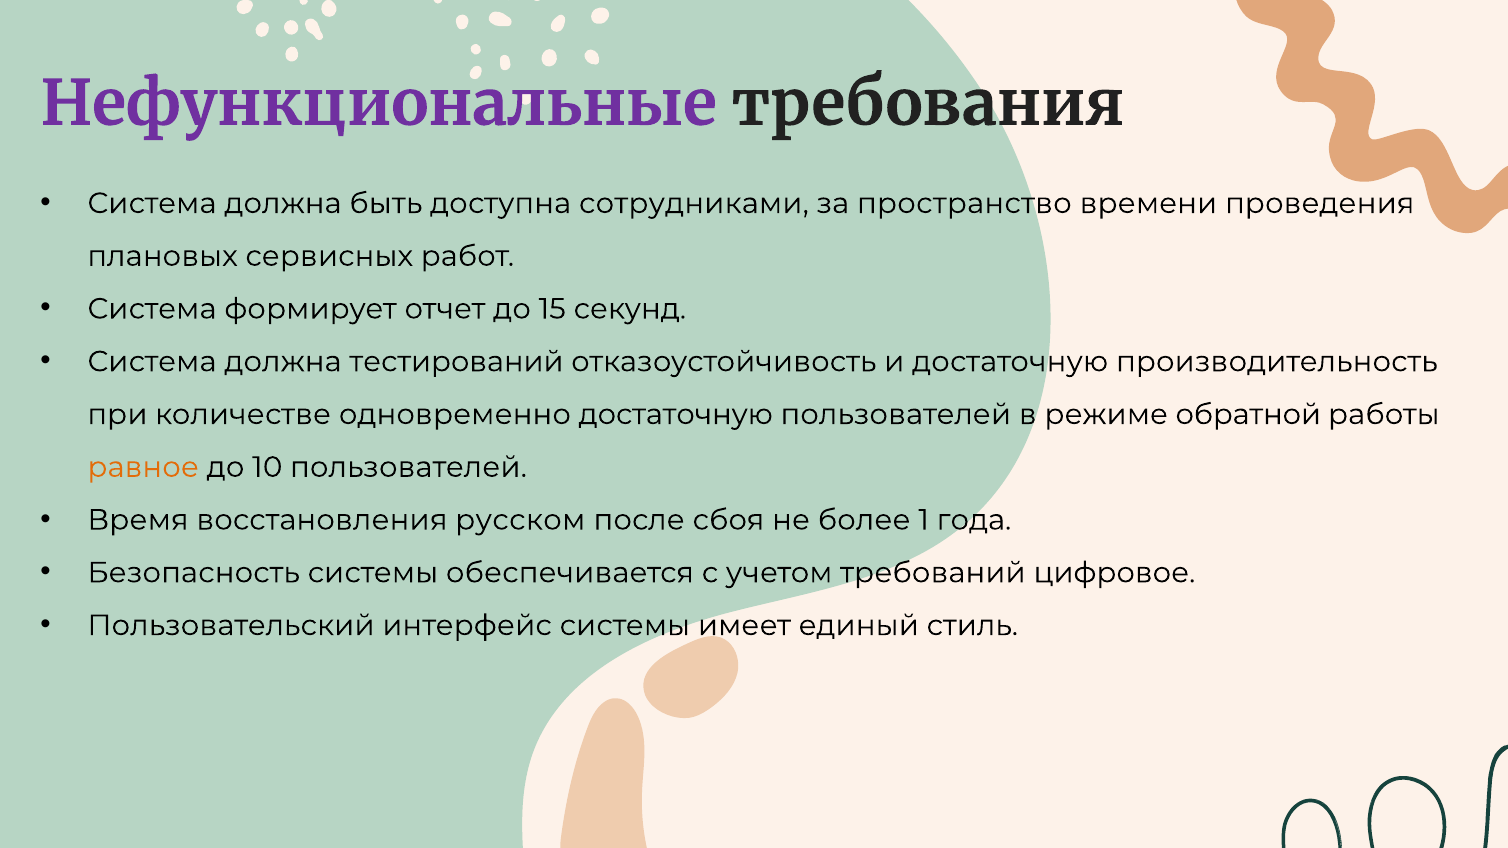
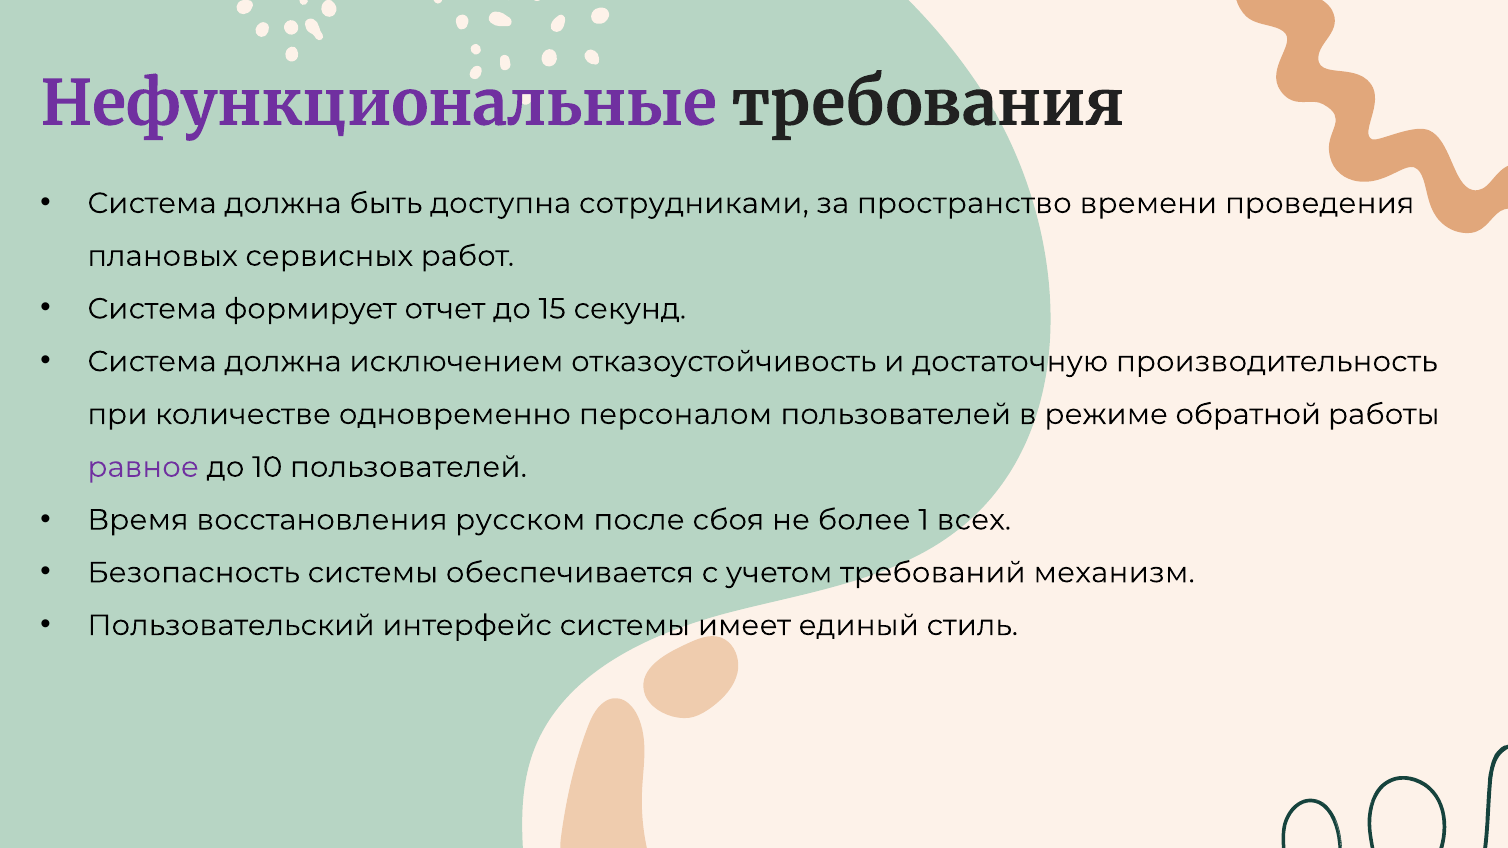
тестирований: тестирований -> исключением
одновременно достаточную: достаточную -> персоналом
равное colour: orange -> purple
года: года -> всех
цифровое: цифровое -> механизм
